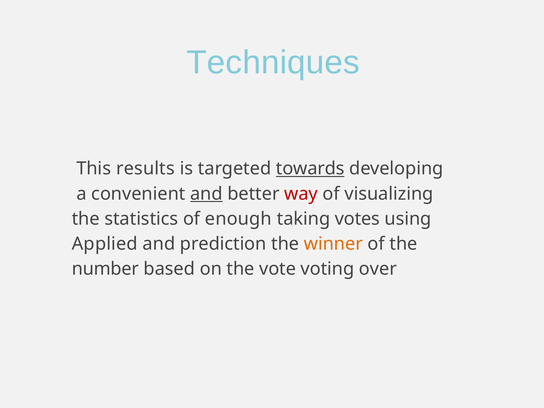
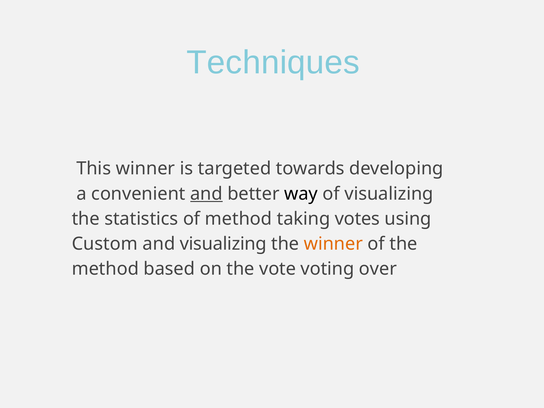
This results: results -> winner
towards underline: present -> none
way colour: red -> black
of enough: enough -> method
Applied: Applied -> Custom
and prediction: prediction -> visualizing
number at (105, 269): number -> method
